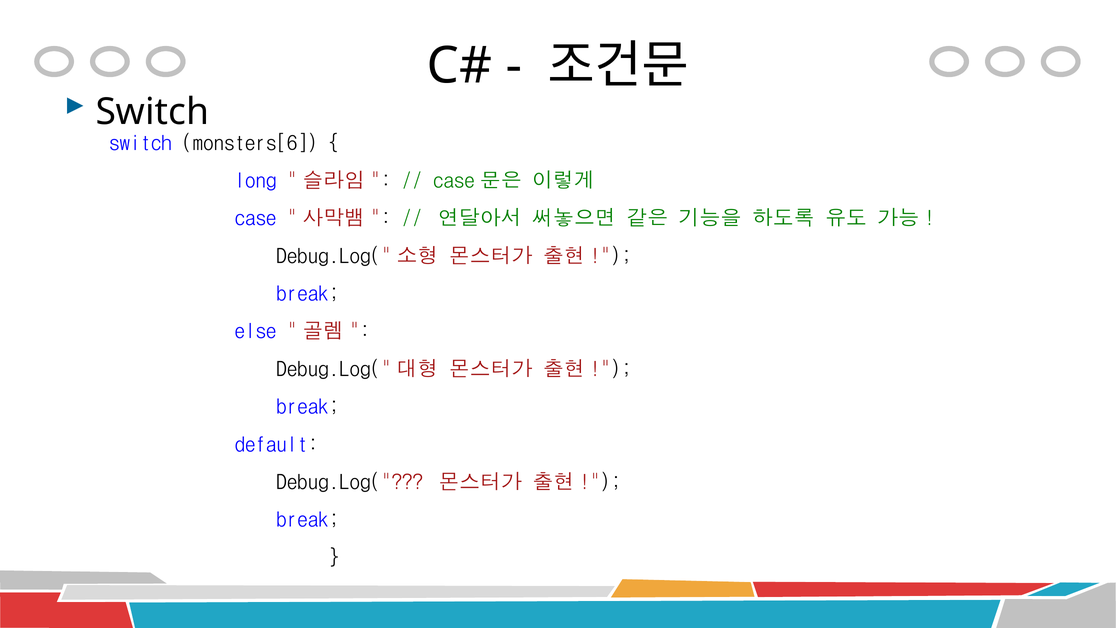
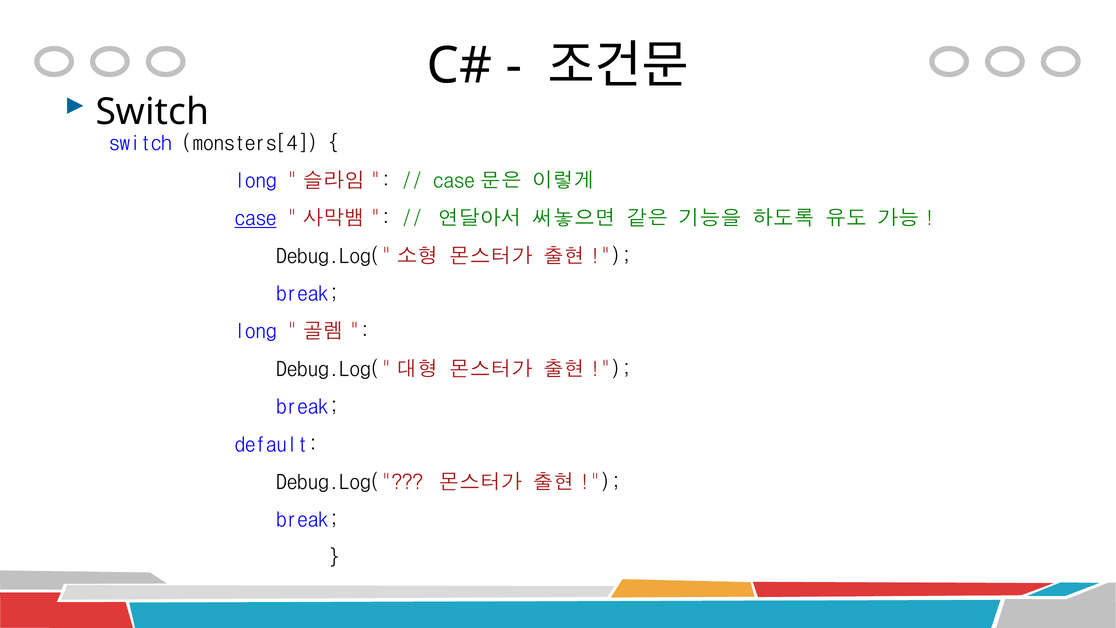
monsters[6: monsters[6 -> monsters[4
case underline: none -> present
else at (256, 331): else -> long
